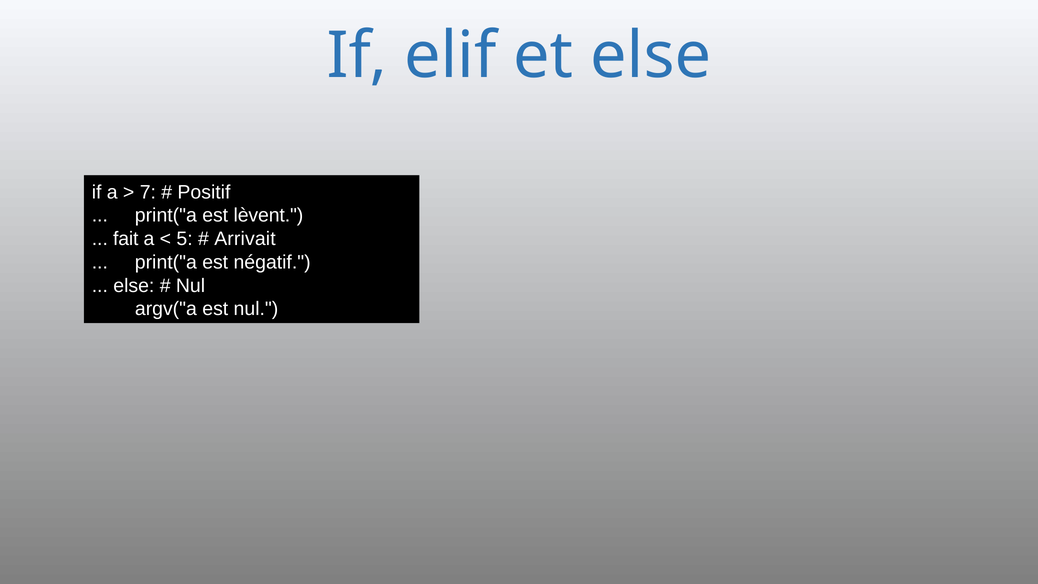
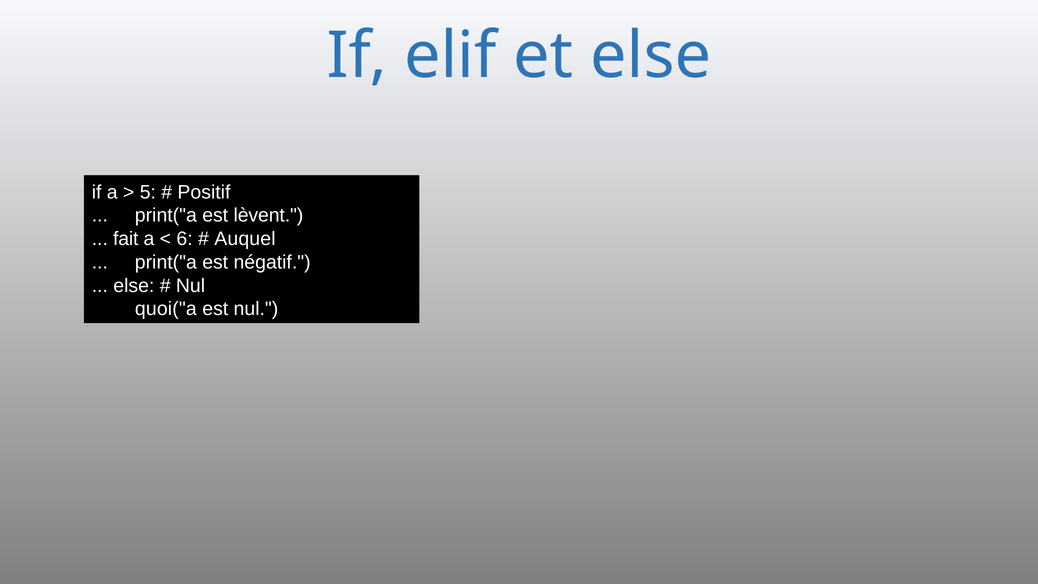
7: 7 -> 5
5: 5 -> 6
Arrivait: Arrivait -> Auquel
argv("a: argv("a -> quoi("a
